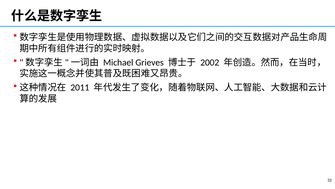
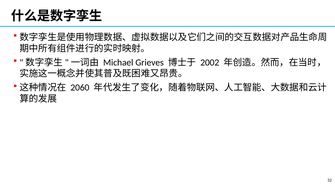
2011: 2011 -> 2060
